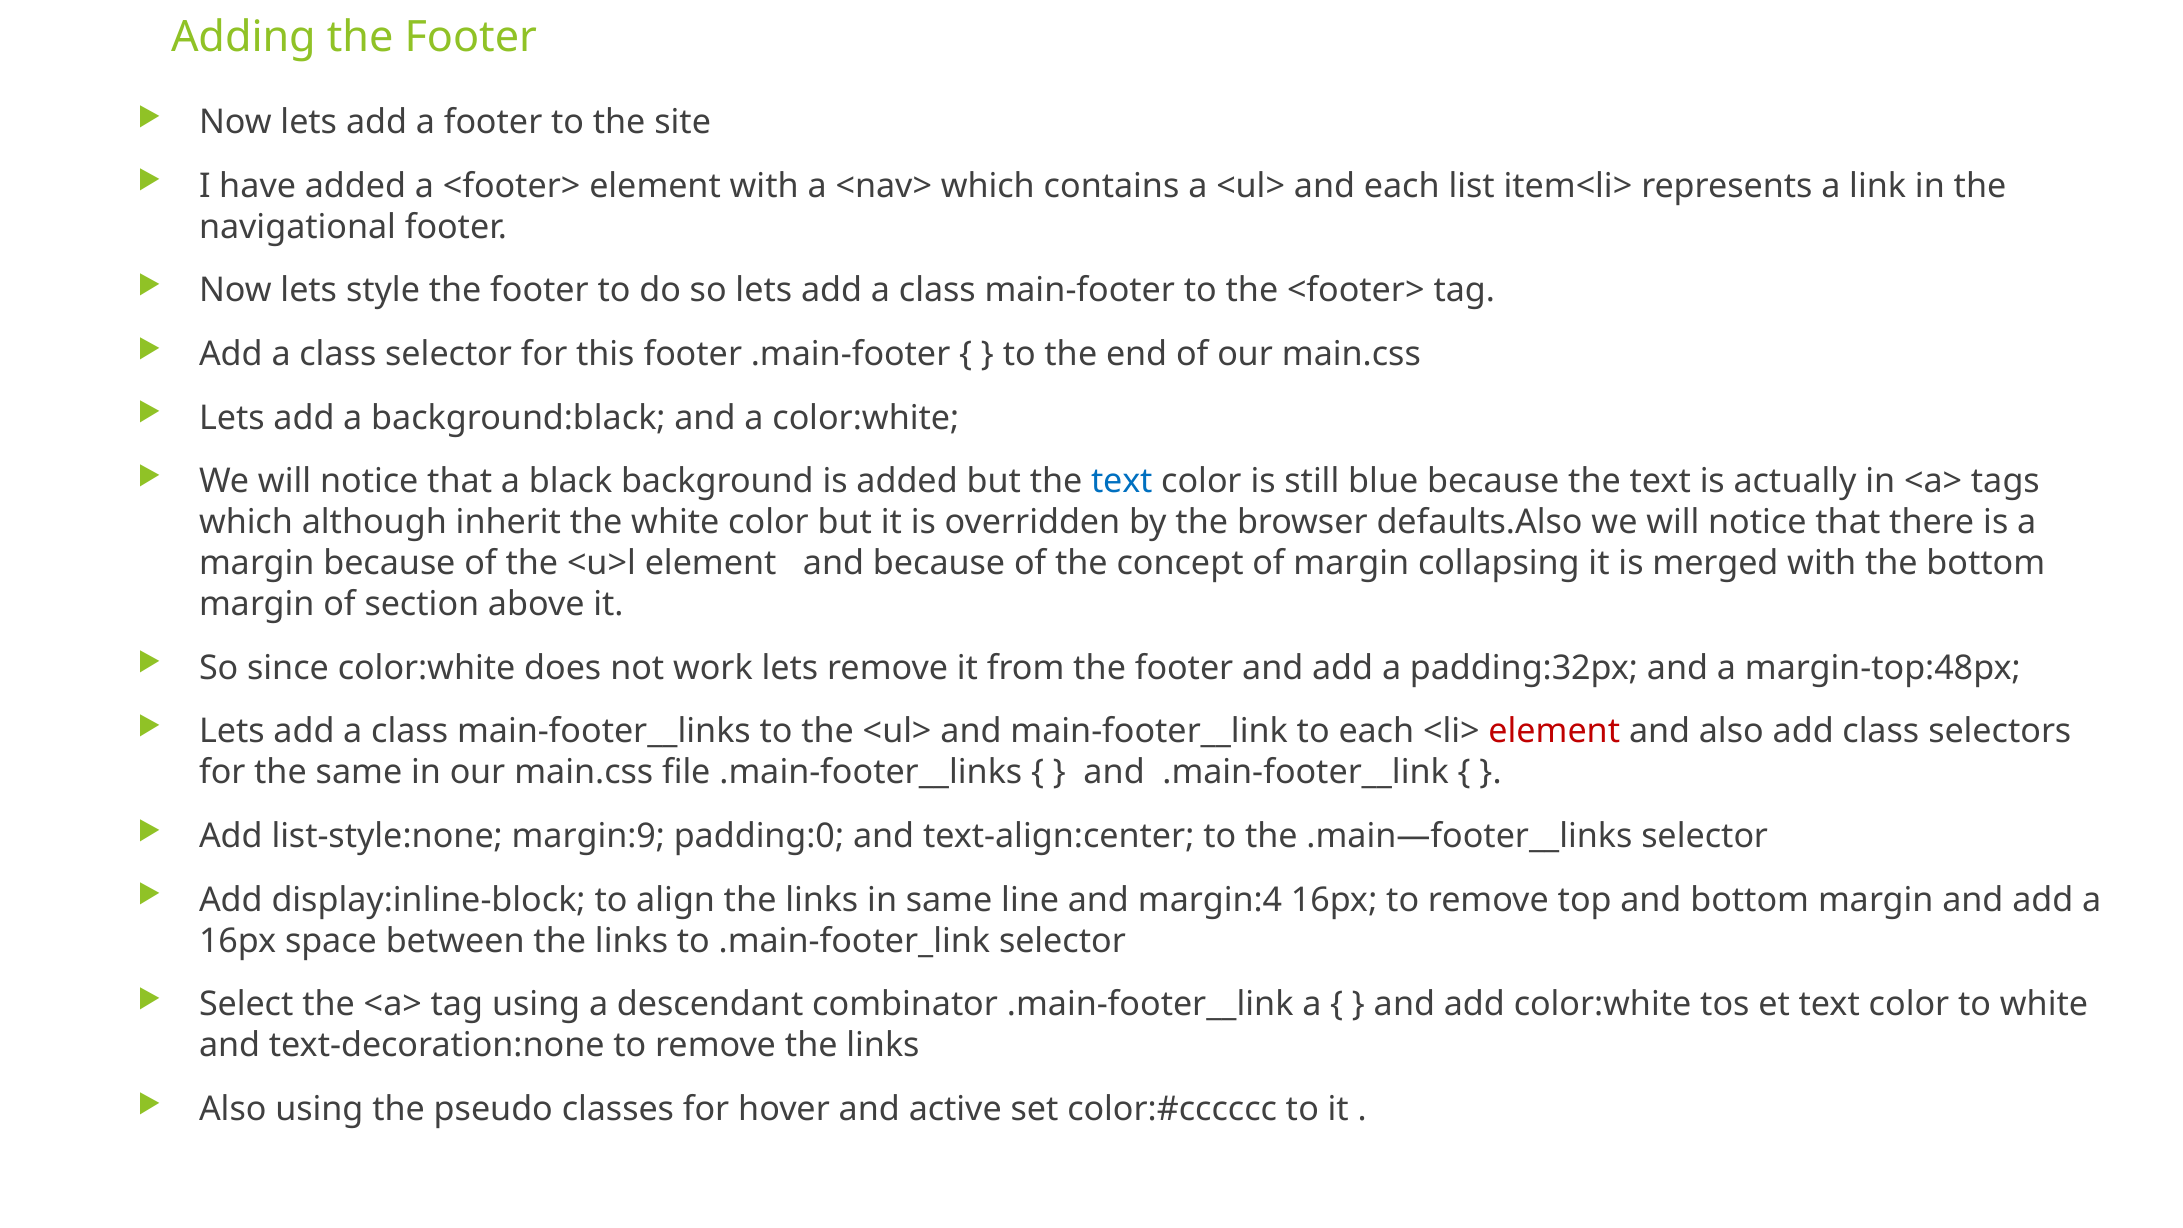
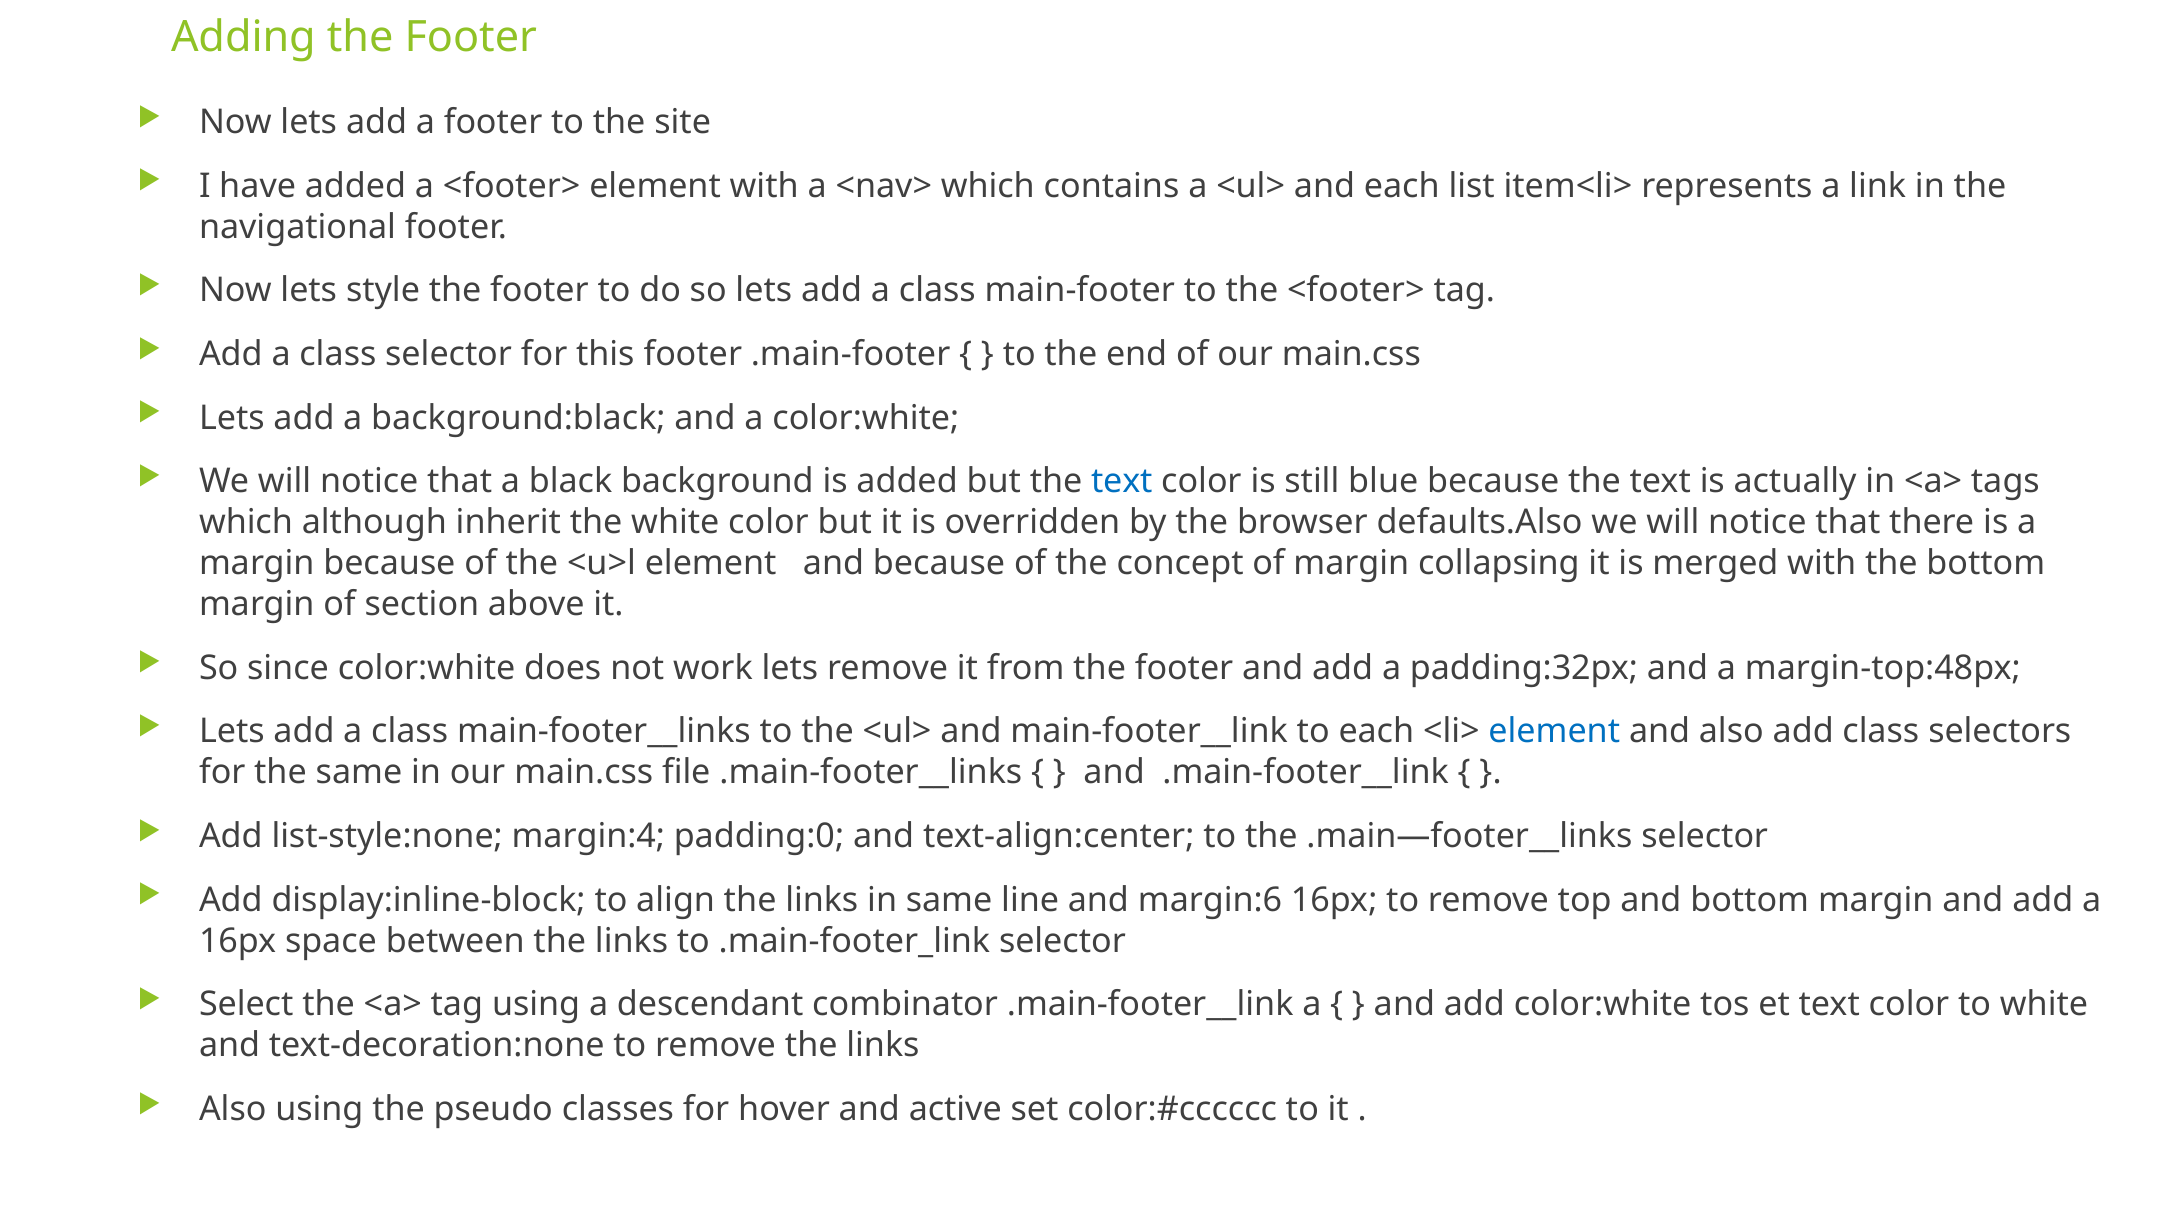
element at (1554, 732) colour: red -> blue
margin:9: margin:9 -> margin:4
margin:4: margin:4 -> margin:6
